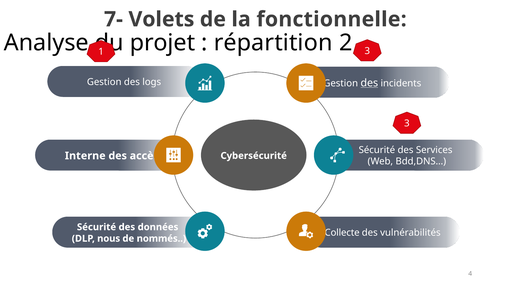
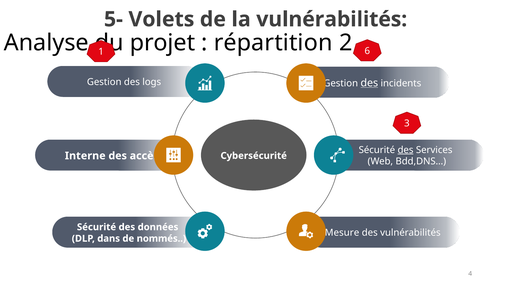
7-: 7- -> 5-
la fonctionnelle: fonctionnelle -> vulnérabilités
3 at (367, 51): 3 -> 6
des at (406, 150) underline: none -> present
Collecte: Collecte -> Mesure
nous: nous -> dans
